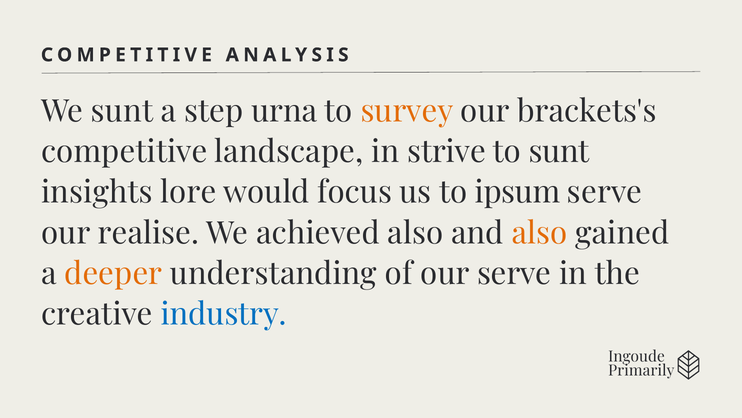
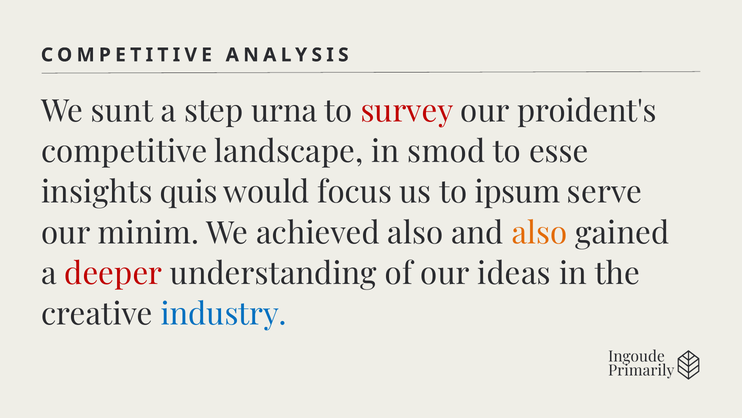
survey colour: orange -> red
brackets's: brackets's -> proident's
strive: strive -> smod
to sunt: sunt -> esse
lore: lore -> quis
realise: realise -> minim
deeper colour: orange -> red
our serve: serve -> ideas
